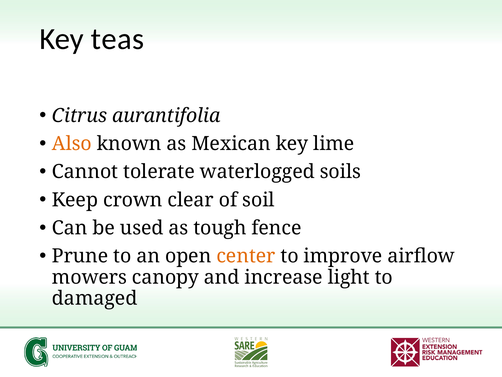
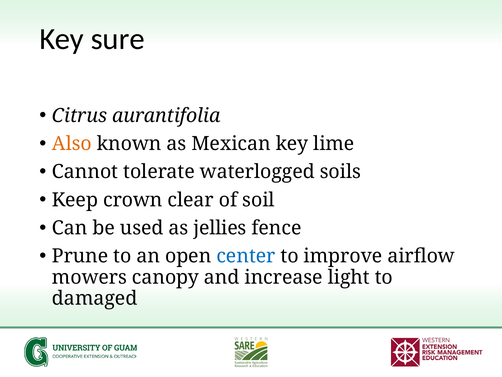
teas: teas -> sure
tough: tough -> jellies
center colour: orange -> blue
